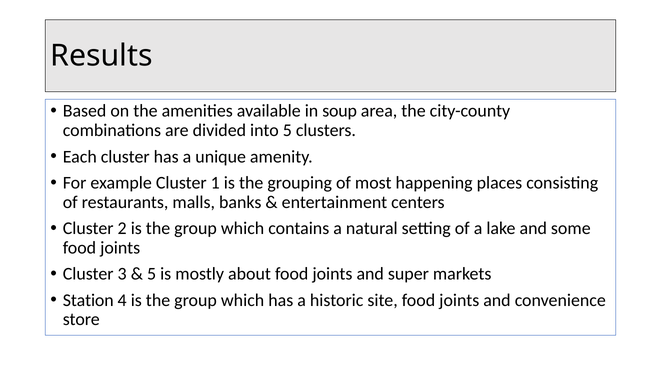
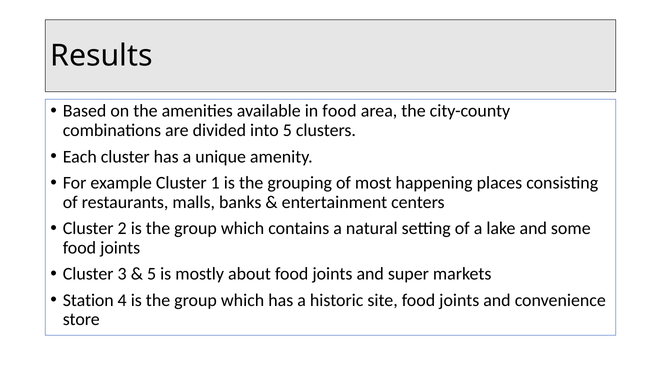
in soup: soup -> food
